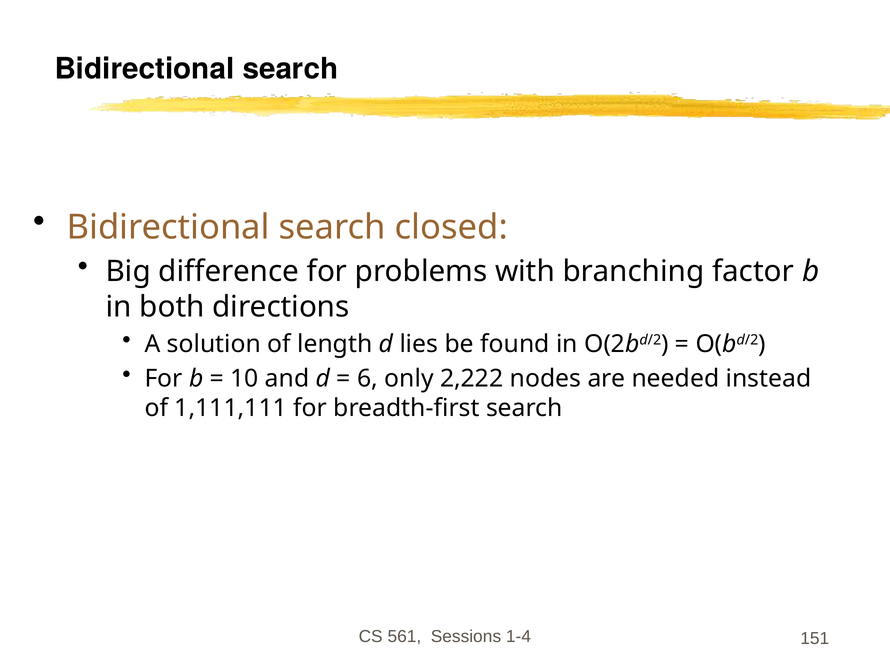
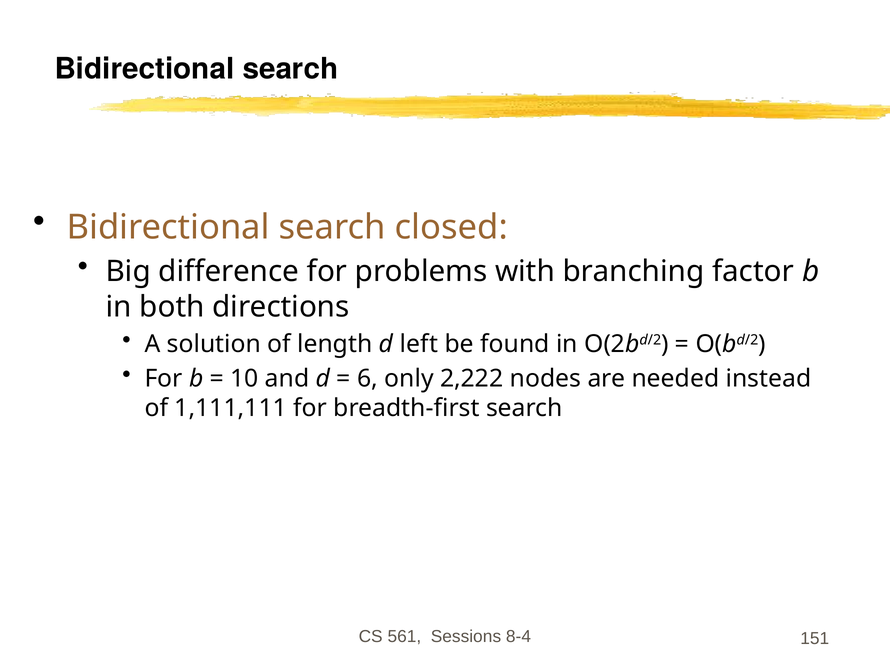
lies: lies -> left
1-4: 1-4 -> 8-4
